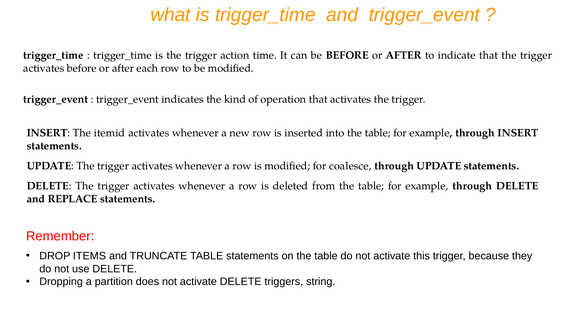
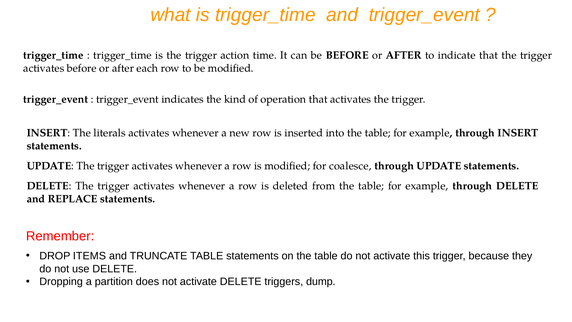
itemid: itemid -> literals
string: string -> dump
